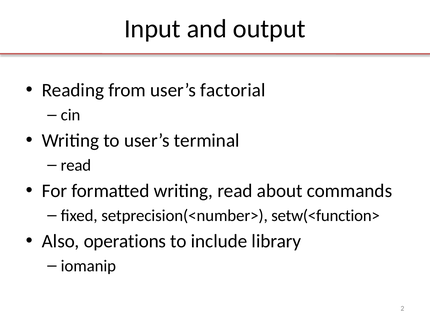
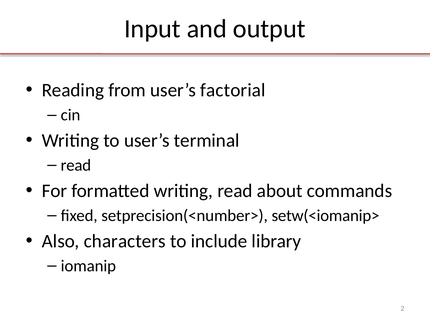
setw(<function>: setw(<function> -> setw(<iomanip>
operations: operations -> characters
